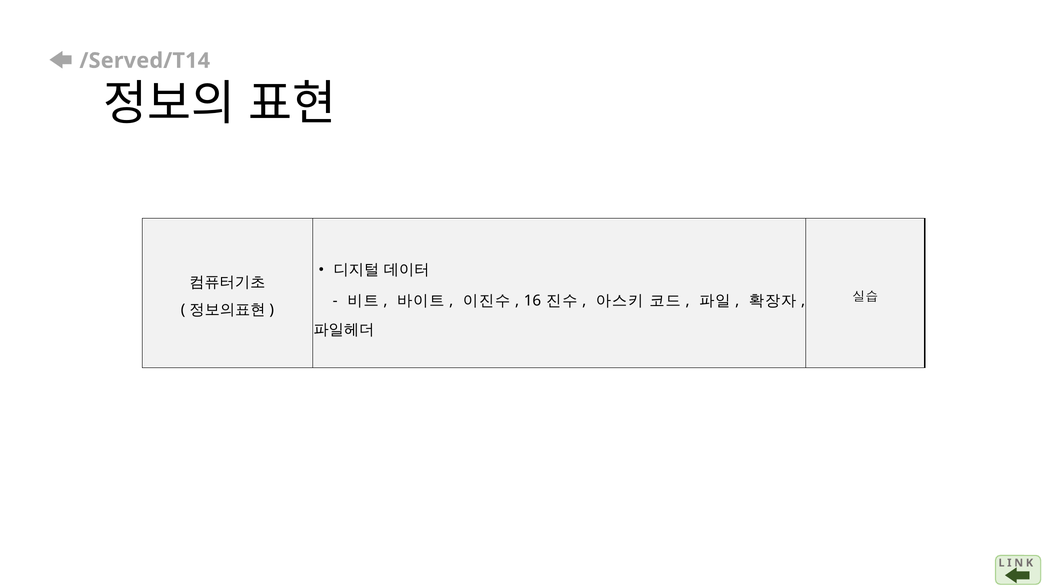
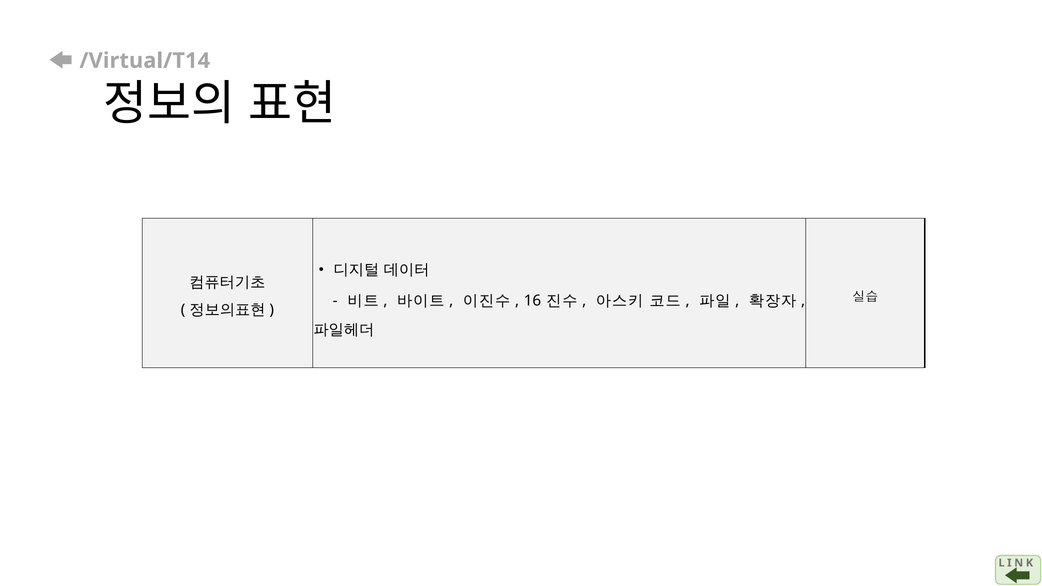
/Served/T14: /Served/T14 -> /Virtual/T14
